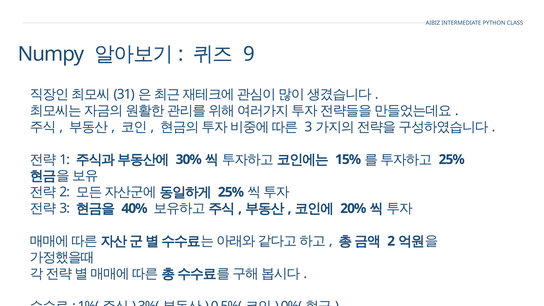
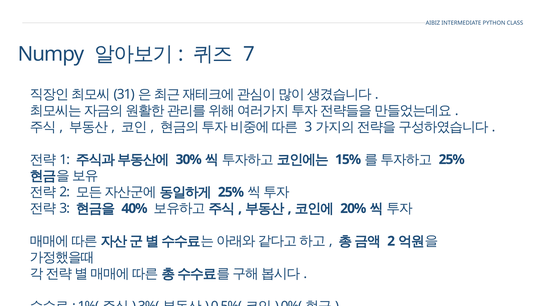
9: 9 -> 7
